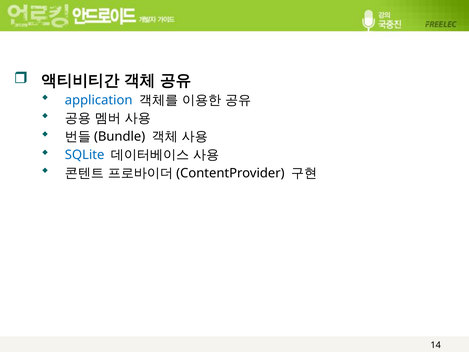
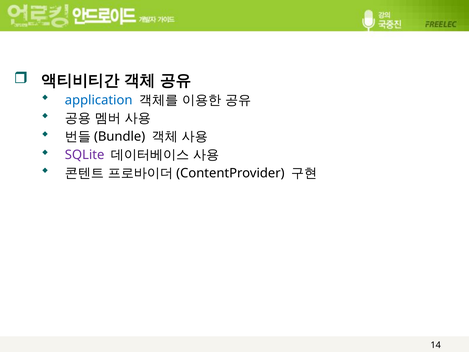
SQLite colour: blue -> purple
